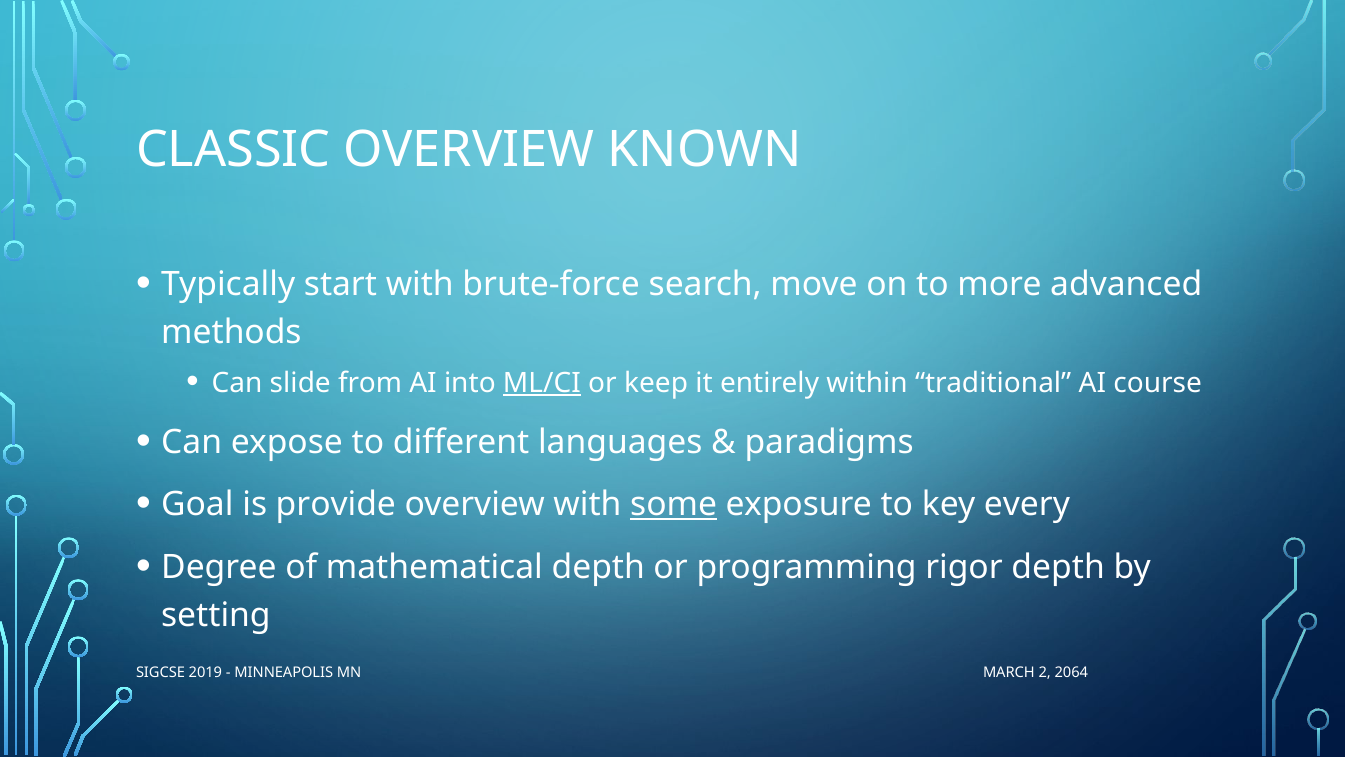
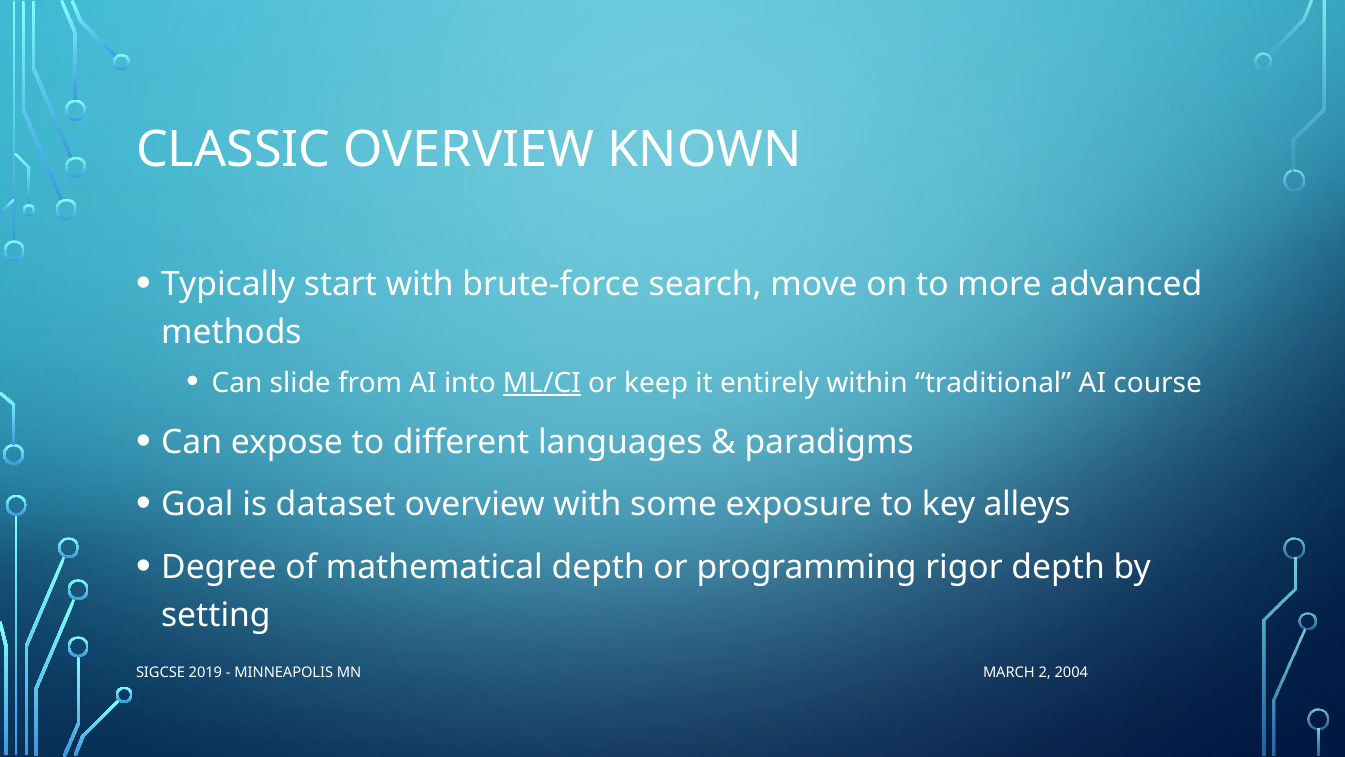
provide: provide -> dataset
some underline: present -> none
every: every -> alleys
2064: 2064 -> 2004
